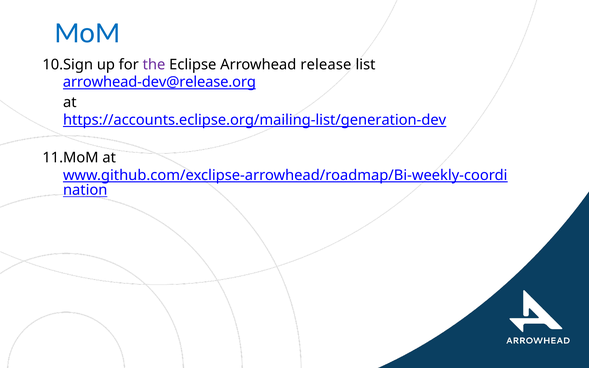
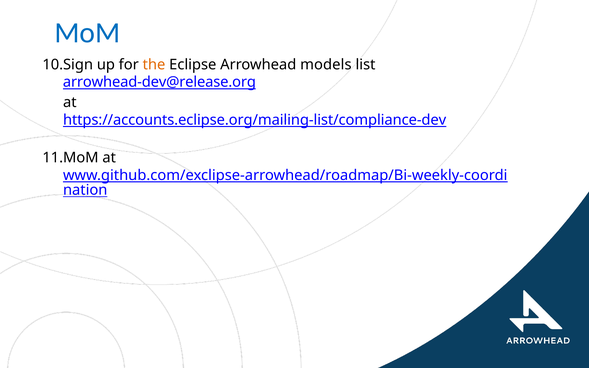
the colour: purple -> orange
release: release -> models
https://accounts.eclipse.org/mailing-list/generation-dev: https://accounts.eclipse.org/mailing-list/generation-dev -> https://accounts.eclipse.org/mailing-list/compliance-dev
